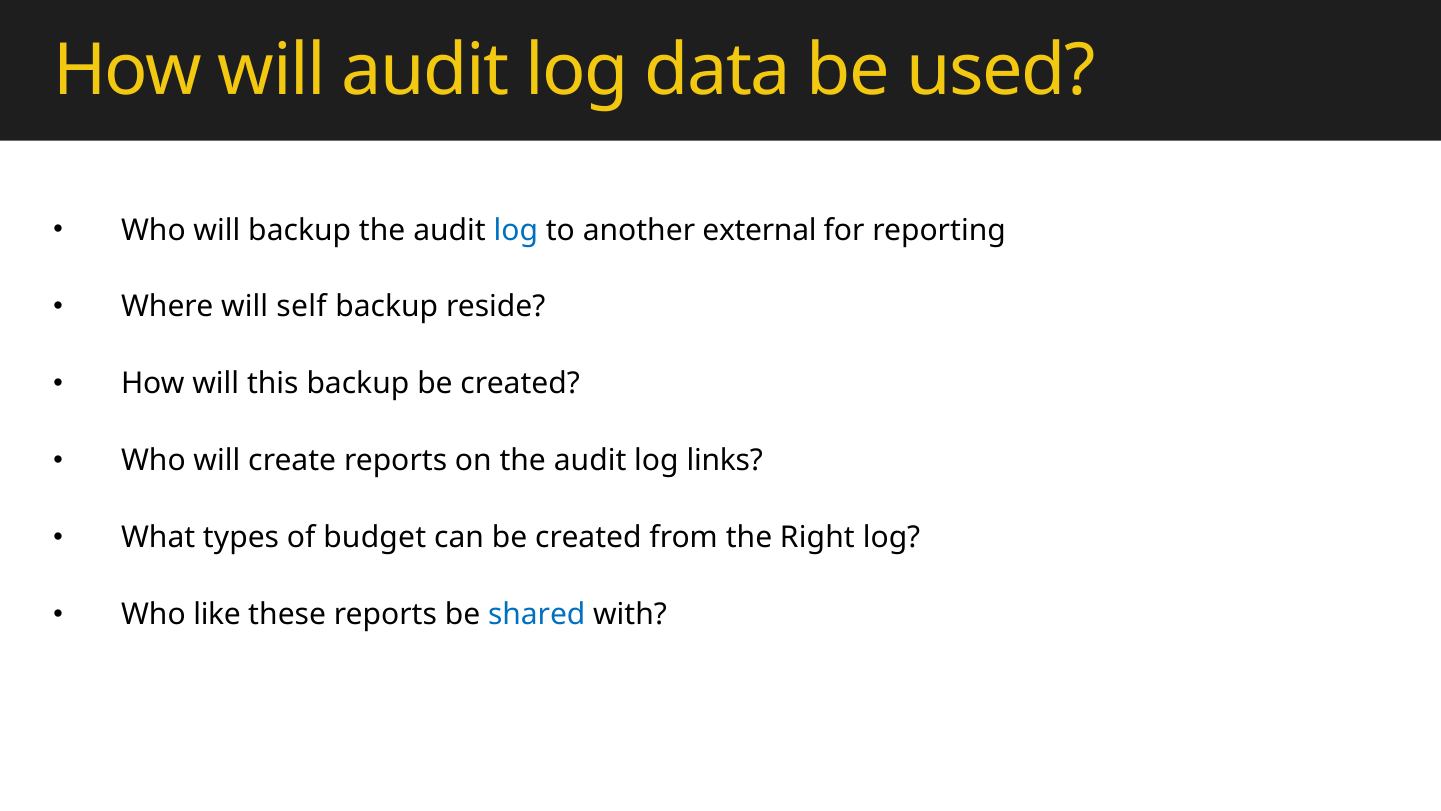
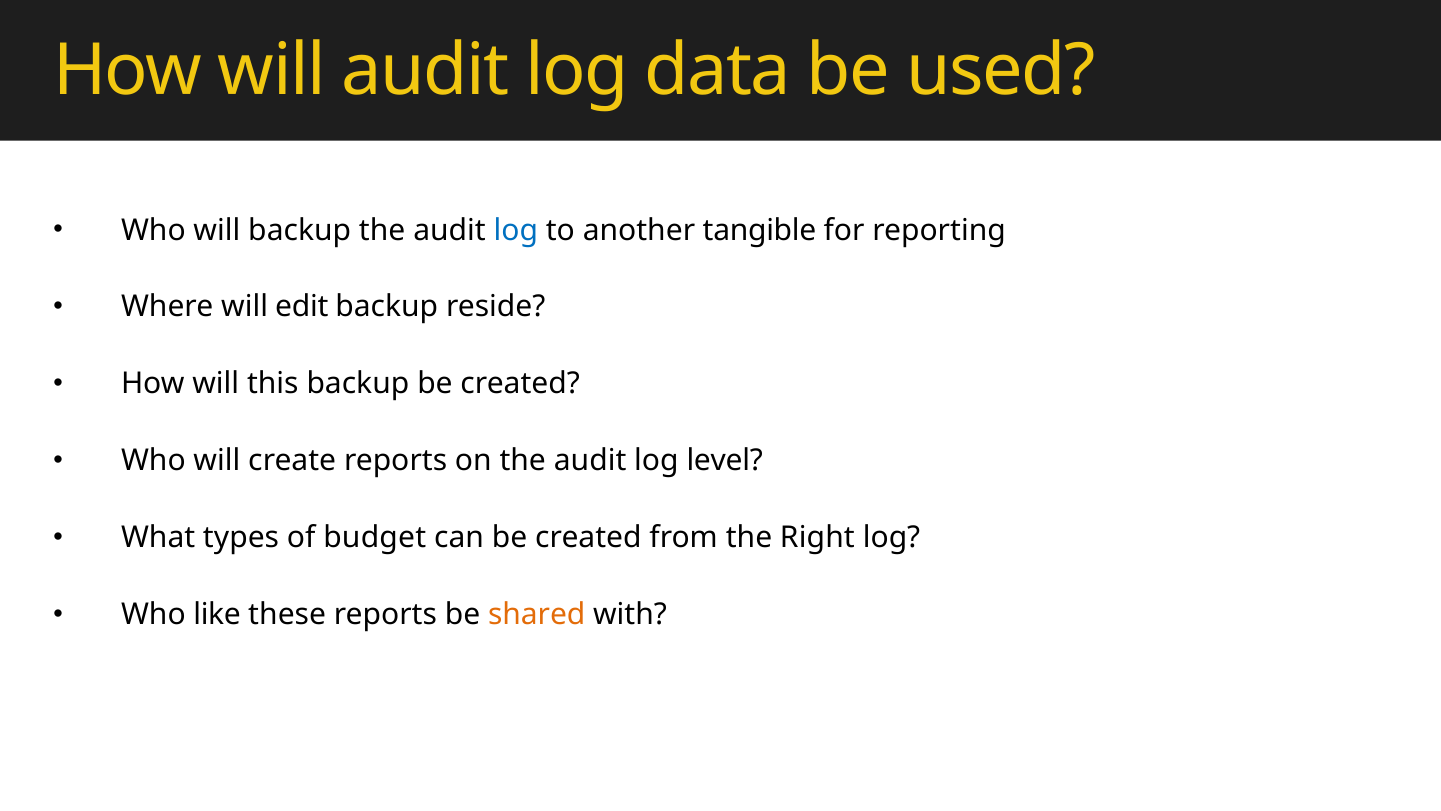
external: external -> tangible
self: self -> edit
links: links -> level
shared colour: blue -> orange
